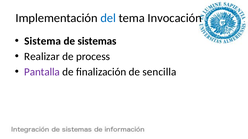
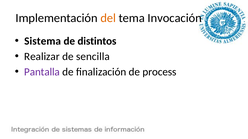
del colour: blue -> orange
sistemas: sistemas -> distintos
process: process -> sencilla
sencilla: sencilla -> process
